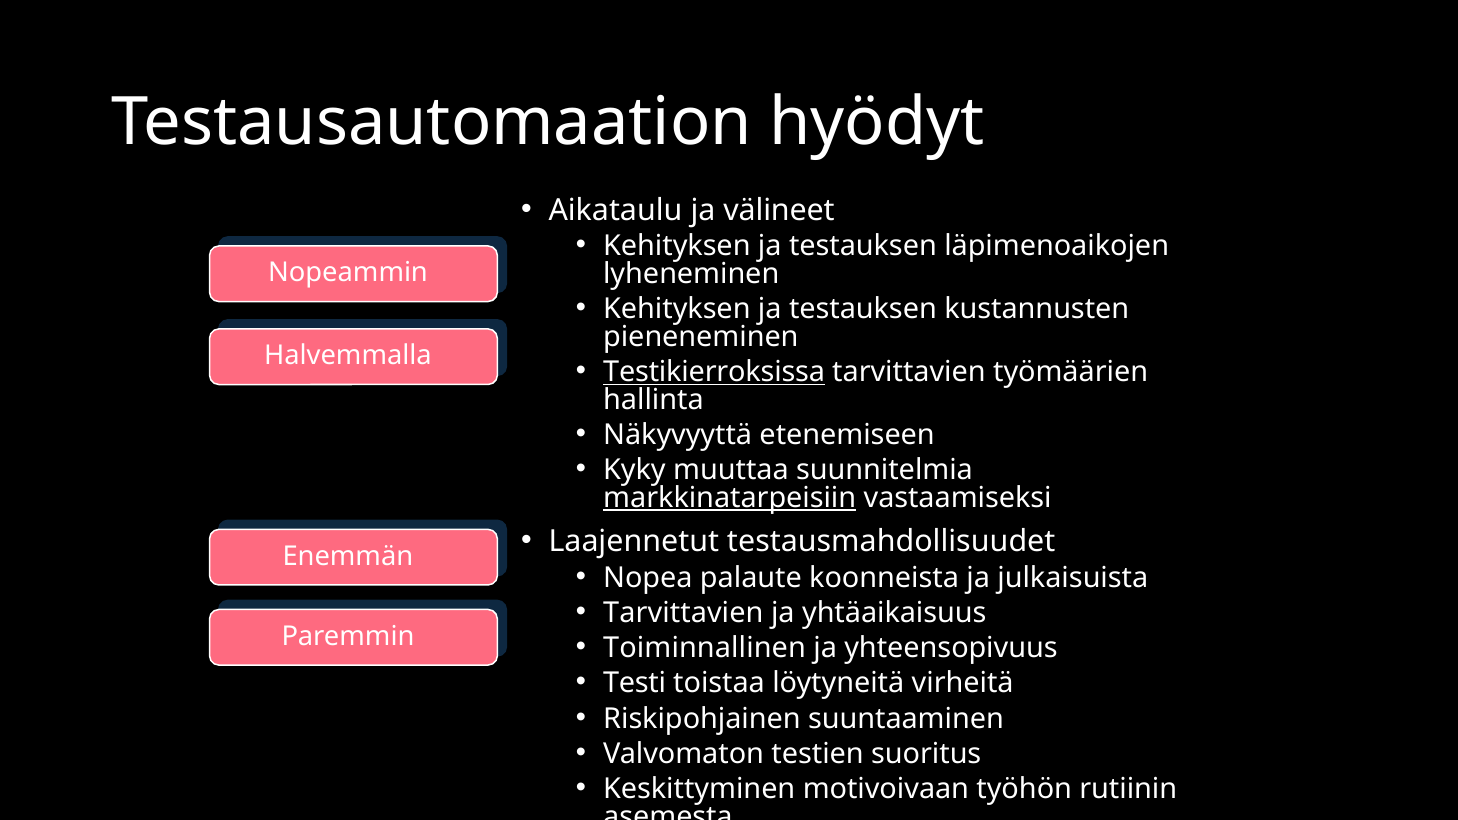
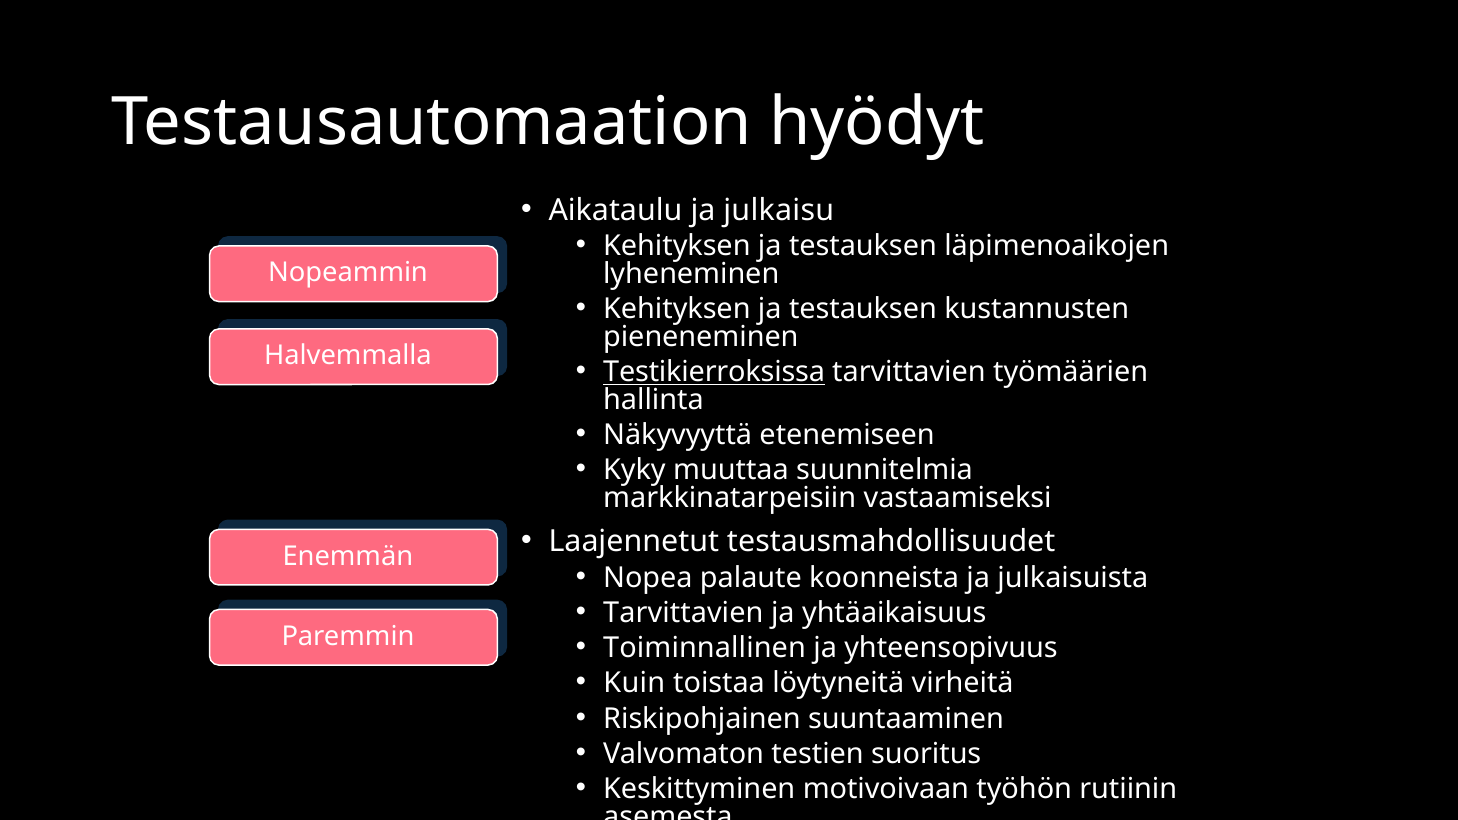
välineet: välineet -> julkaisu
markkinatarpeisiin underline: present -> none
Testi: Testi -> Kuin
